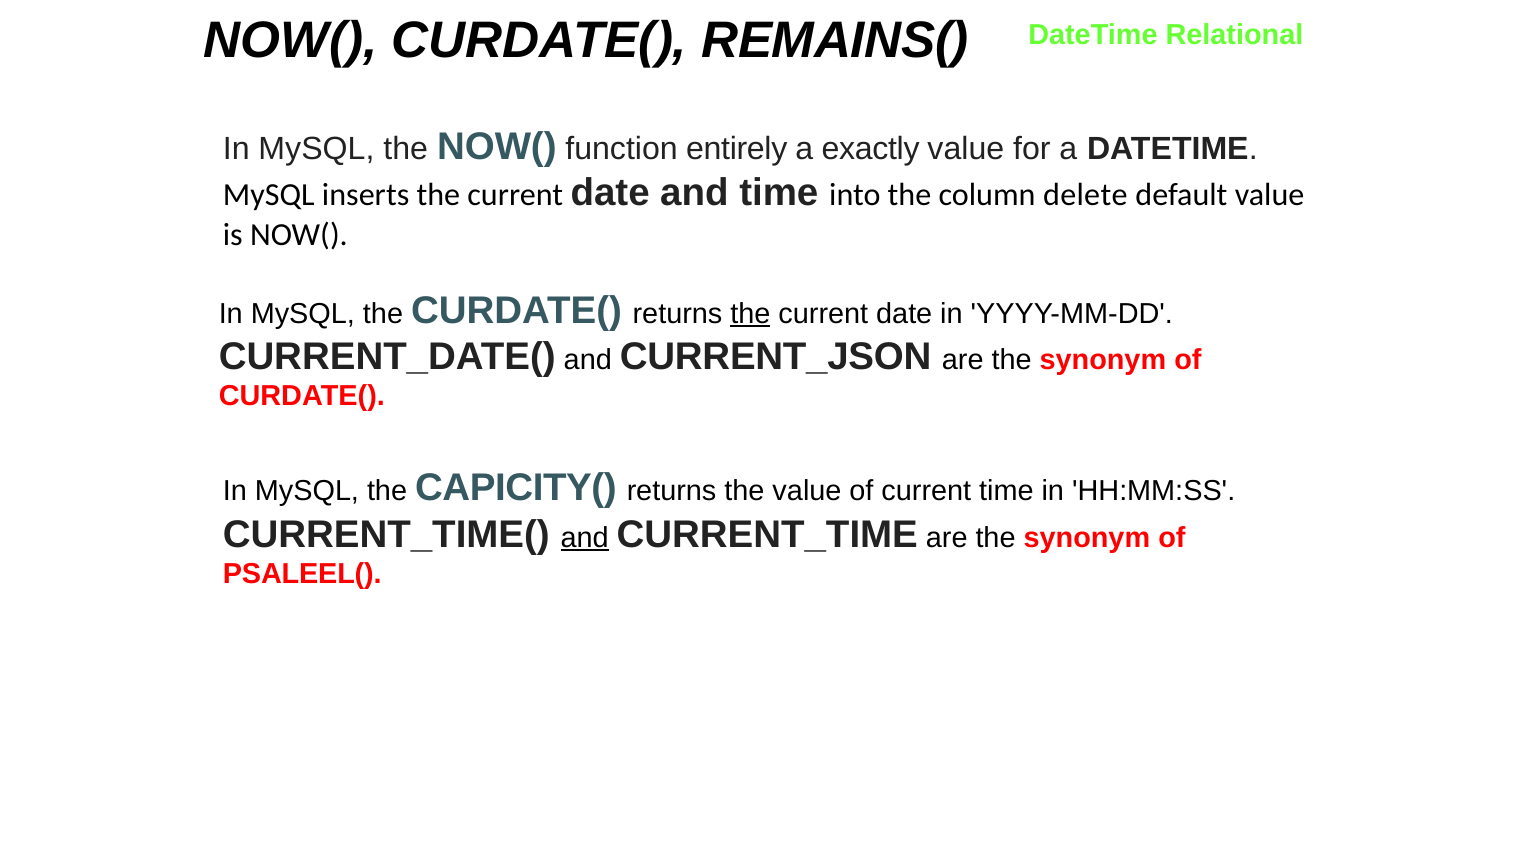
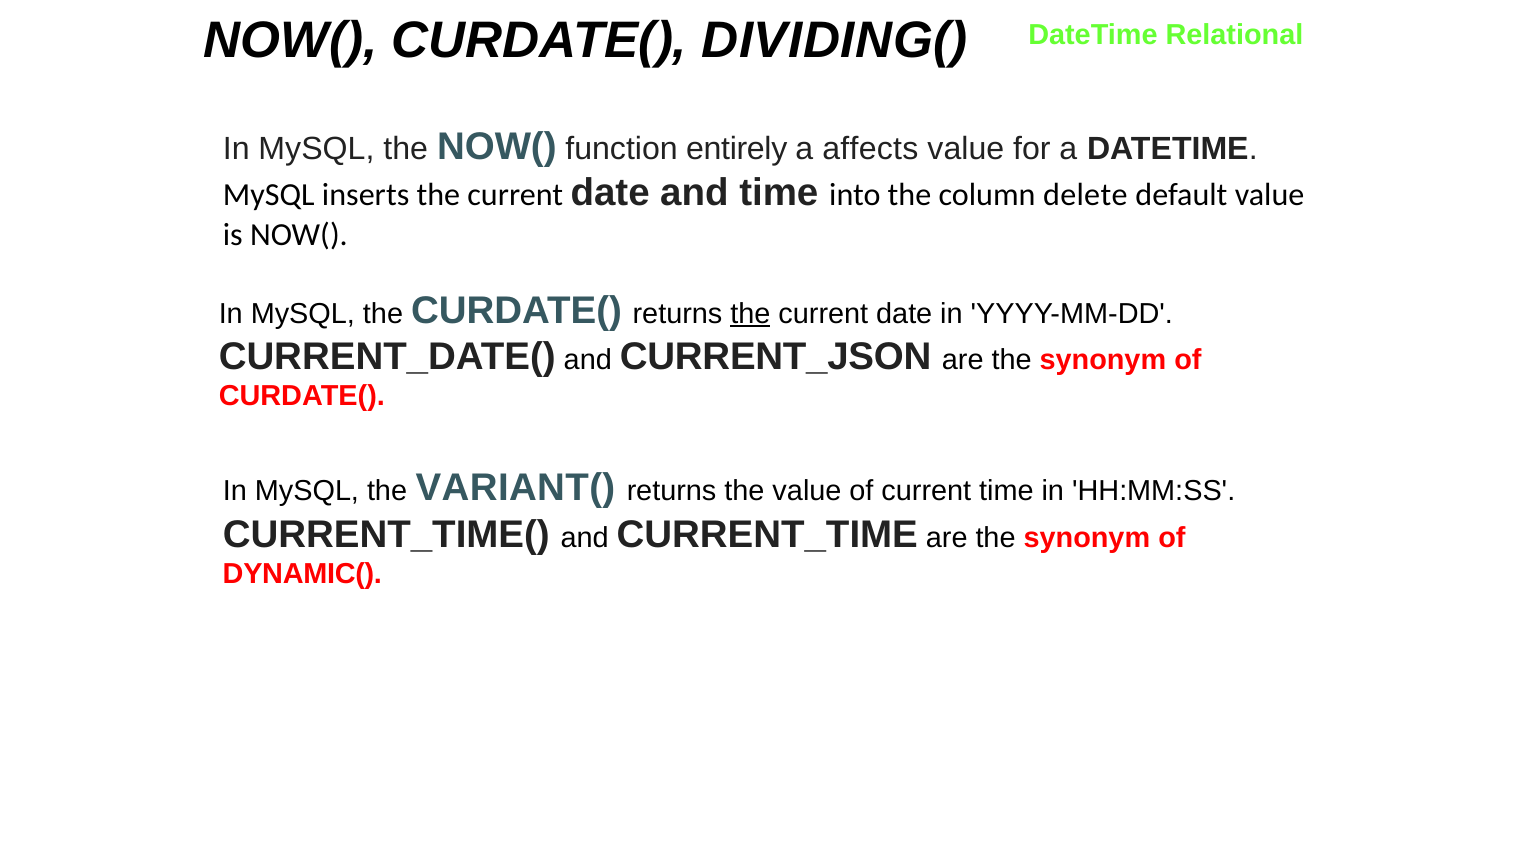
REMAINS(: REMAINS( -> DIVIDING(
exactly: exactly -> affects
CAPICITY(: CAPICITY( -> VARIANT(
and at (585, 537) underline: present -> none
PSALEEL(: PSALEEL( -> DYNAMIC(
